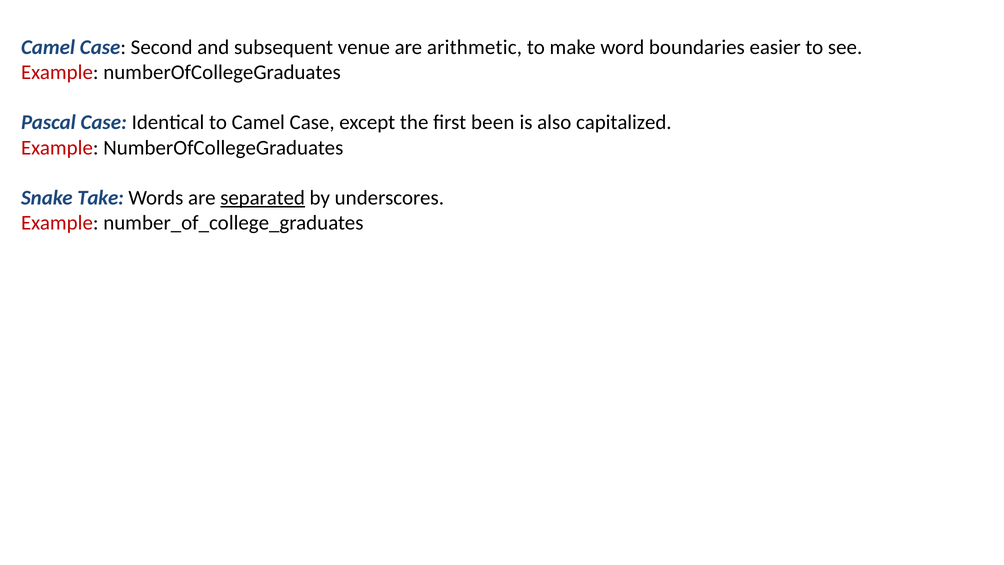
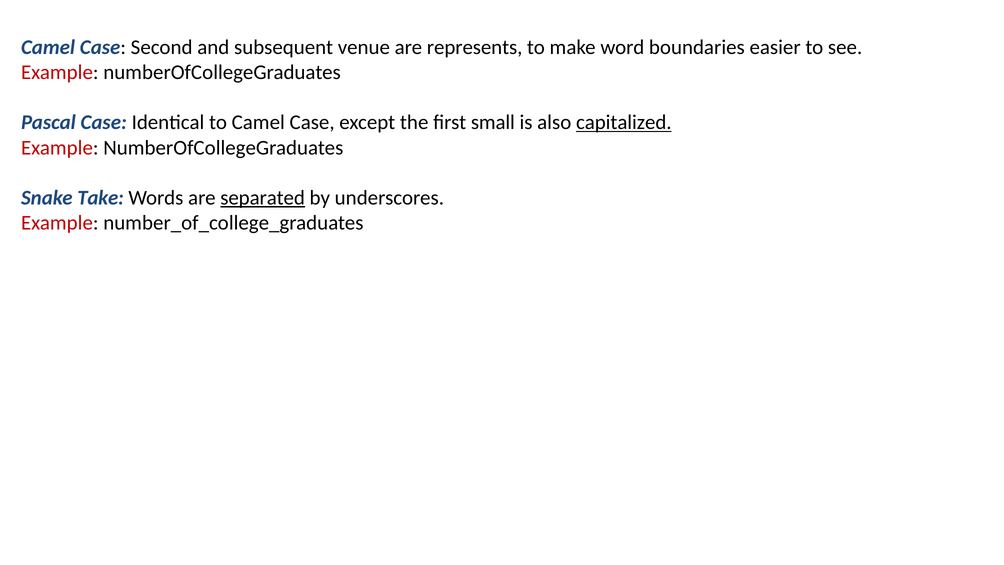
arithmetic: arithmetic -> represents
been: been -> small
capitalized underline: none -> present
